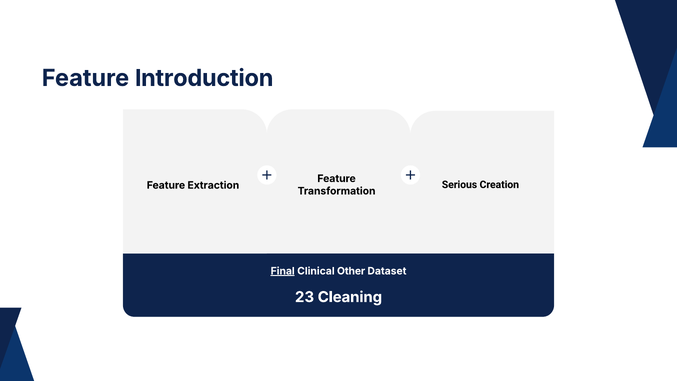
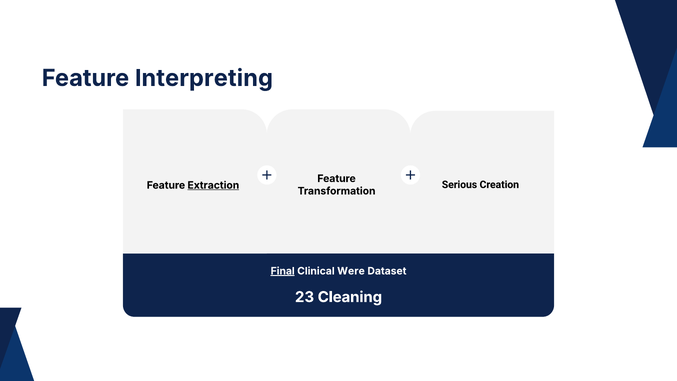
Introduction: Introduction -> Interpreting
Extraction underline: none -> present
Other: Other -> Were
